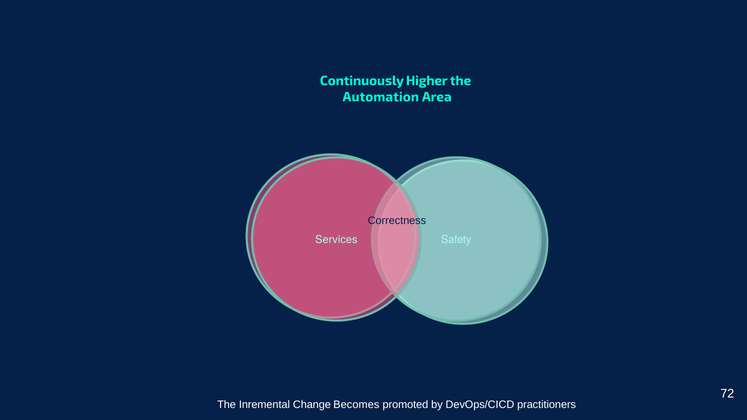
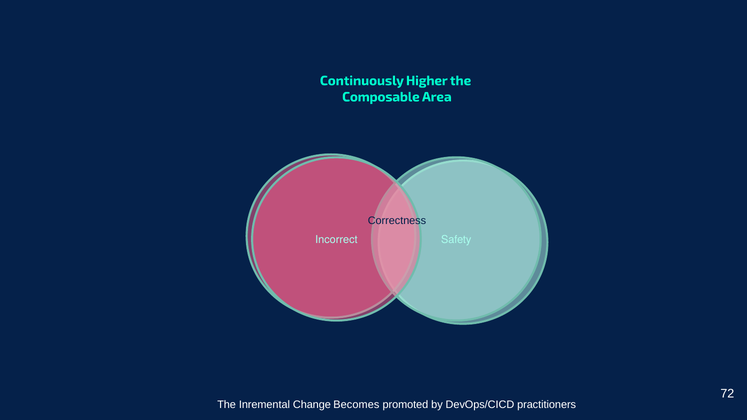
Automation: Automation -> Composable
Services: Services -> Incorrect
